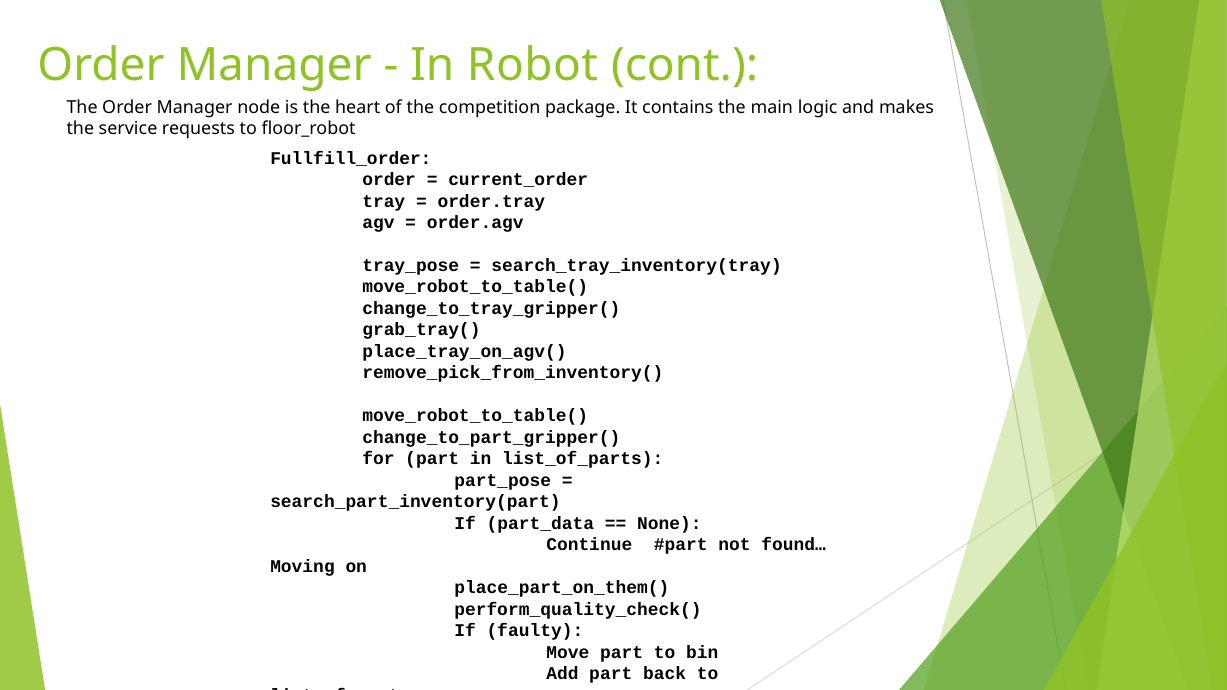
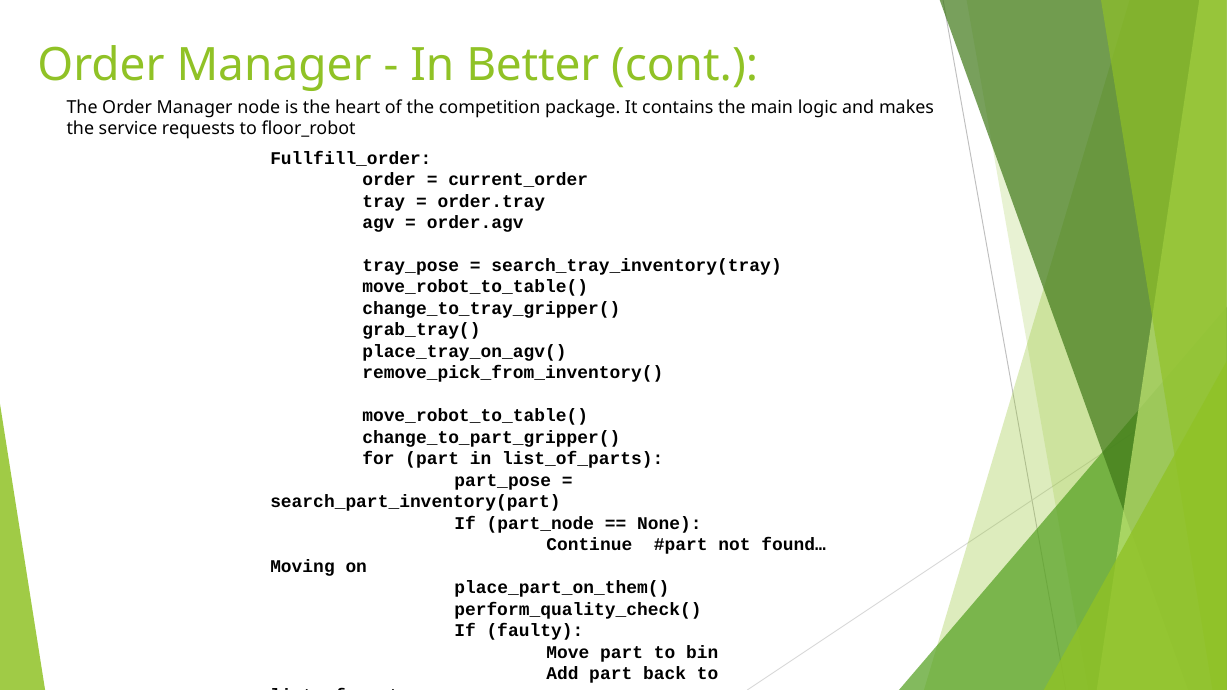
Robot: Robot -> Better
part_data: part_data -> part_node
